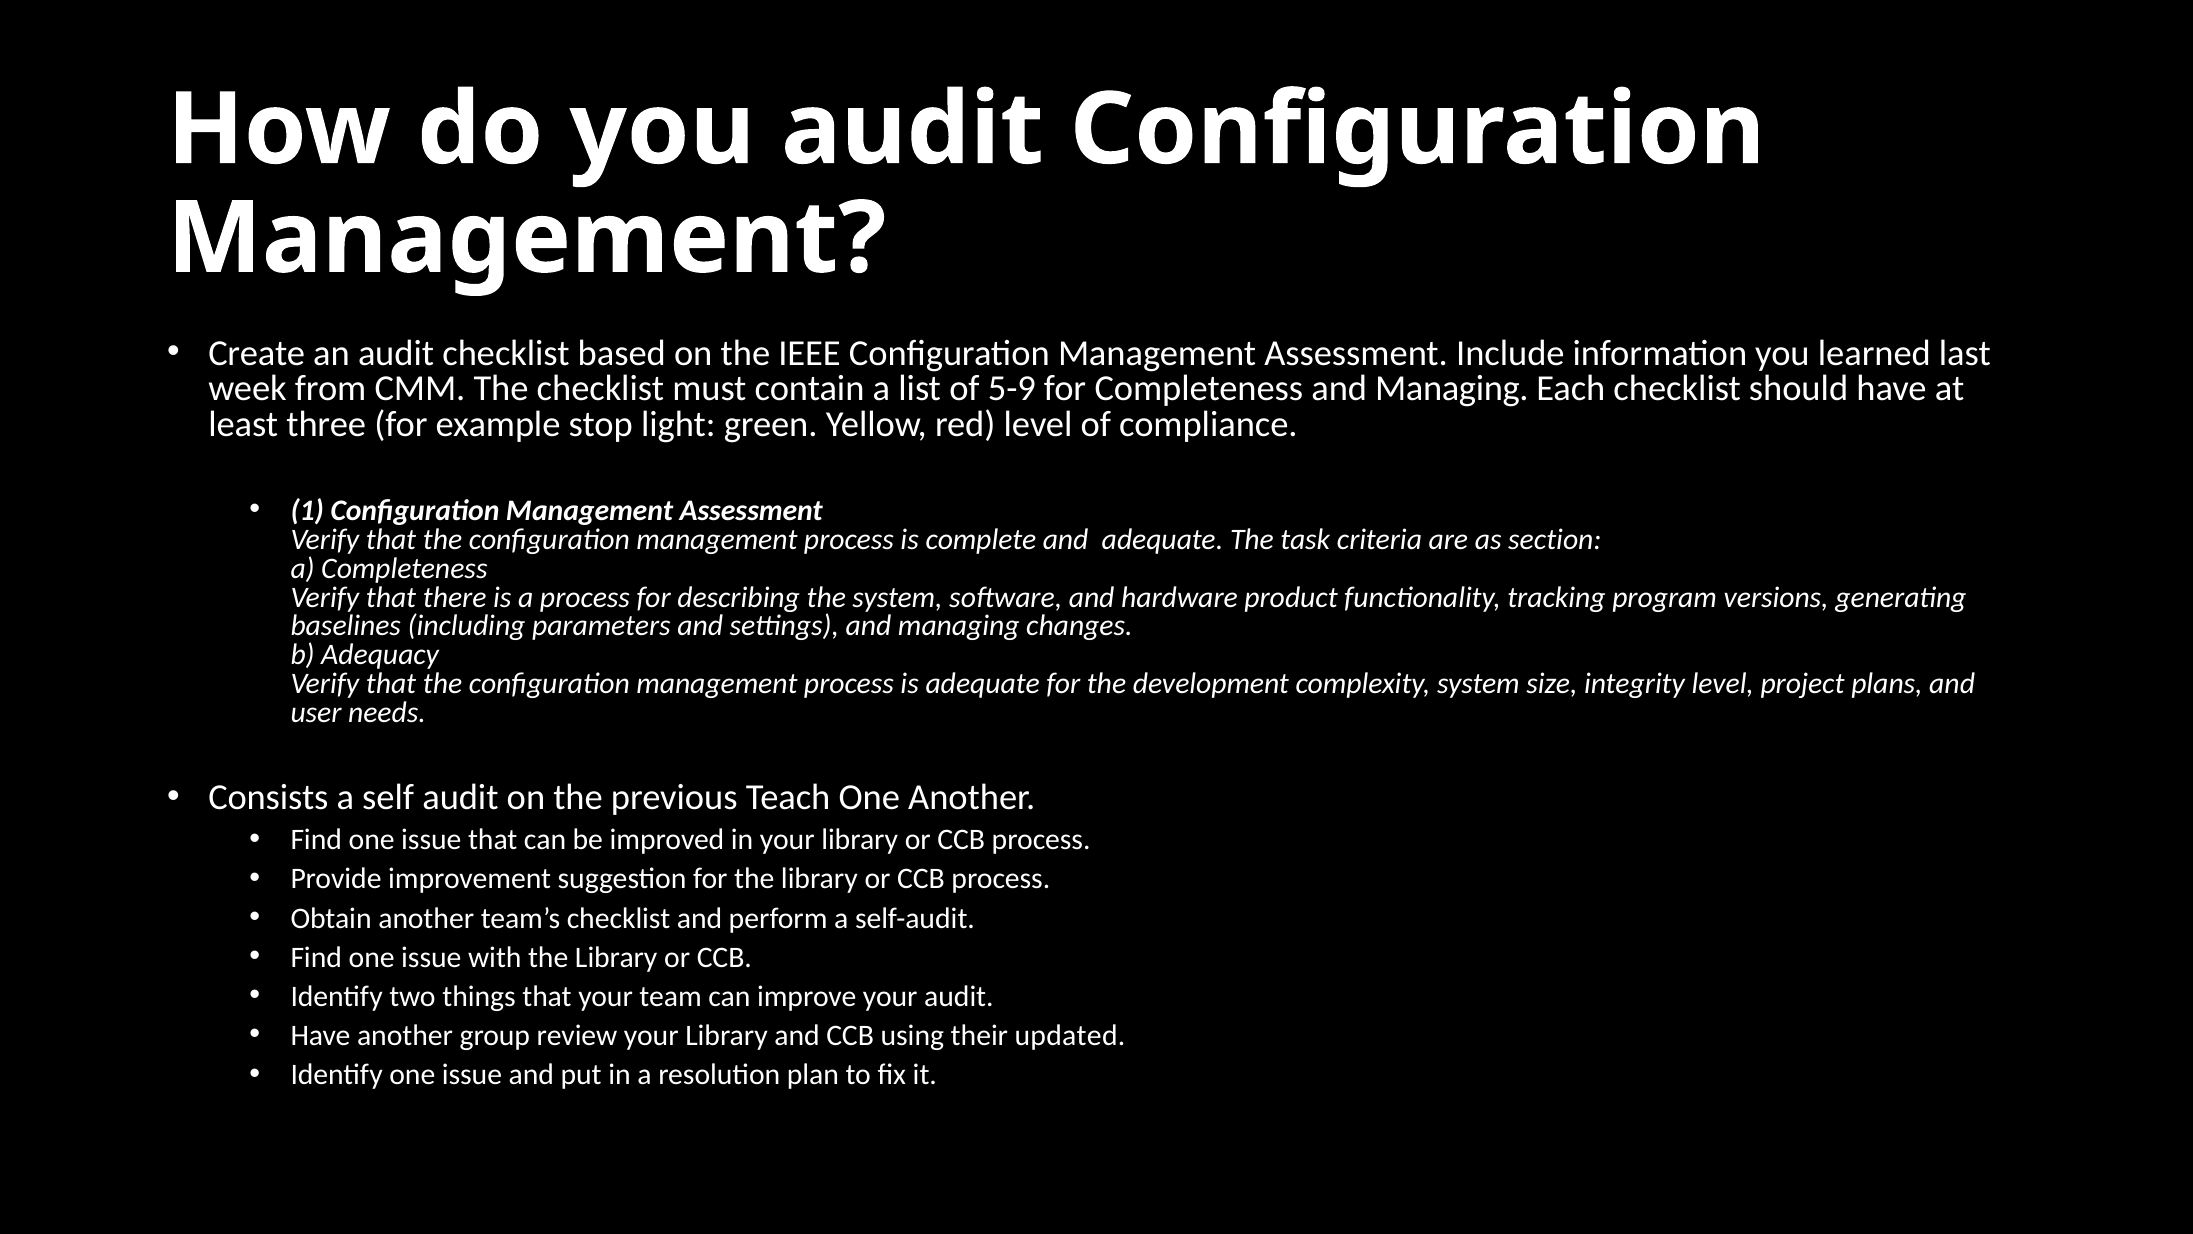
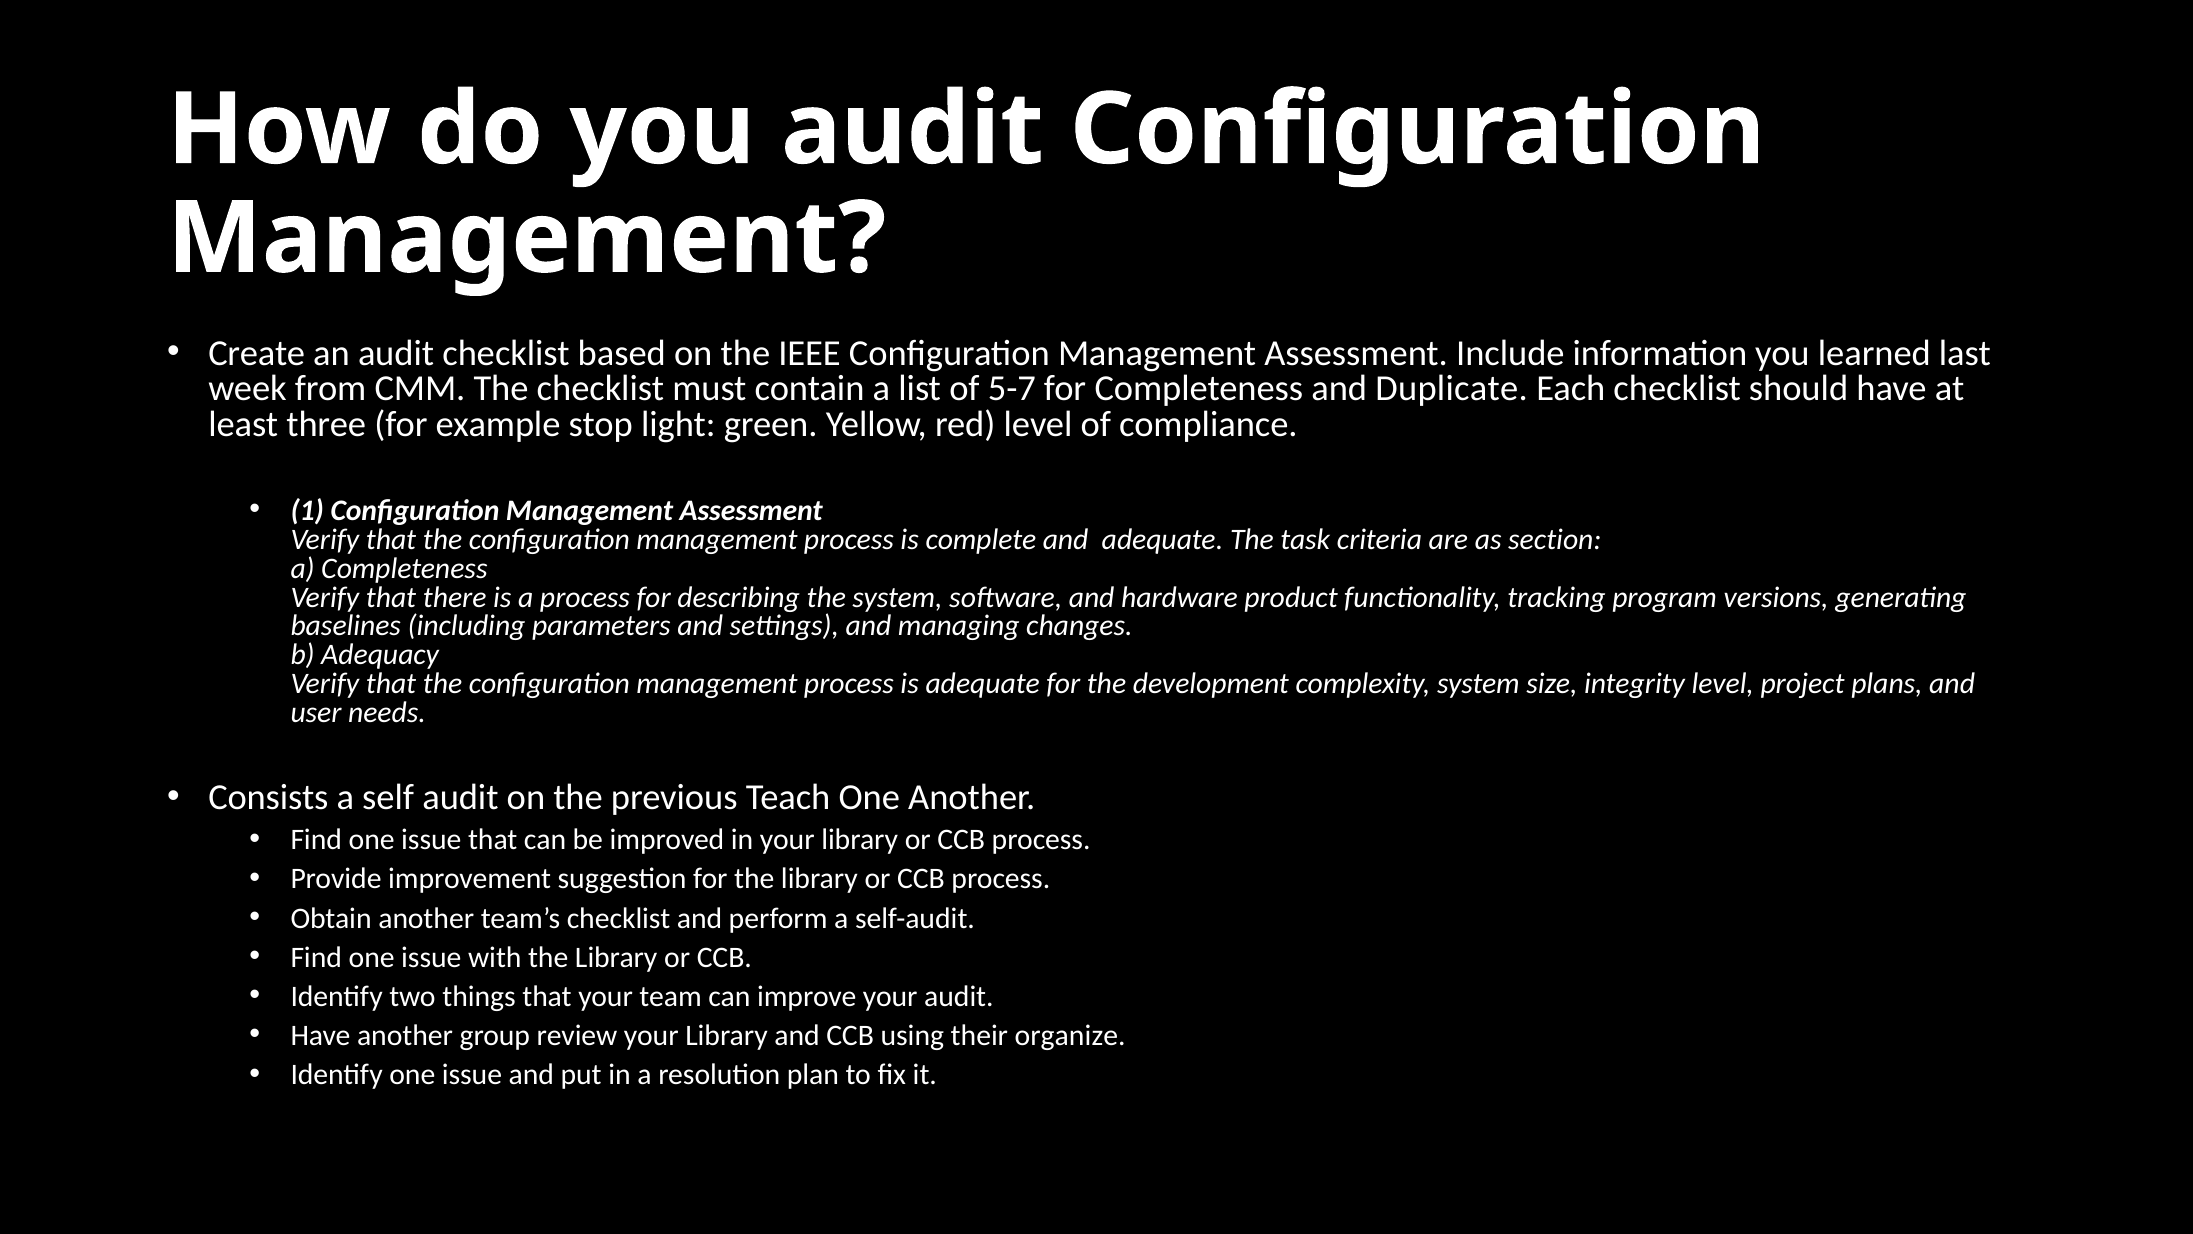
5-9: 5-9 -> 5-7
Completeness and Managing: Managing -> Duplicate
updated: updated -> organize
